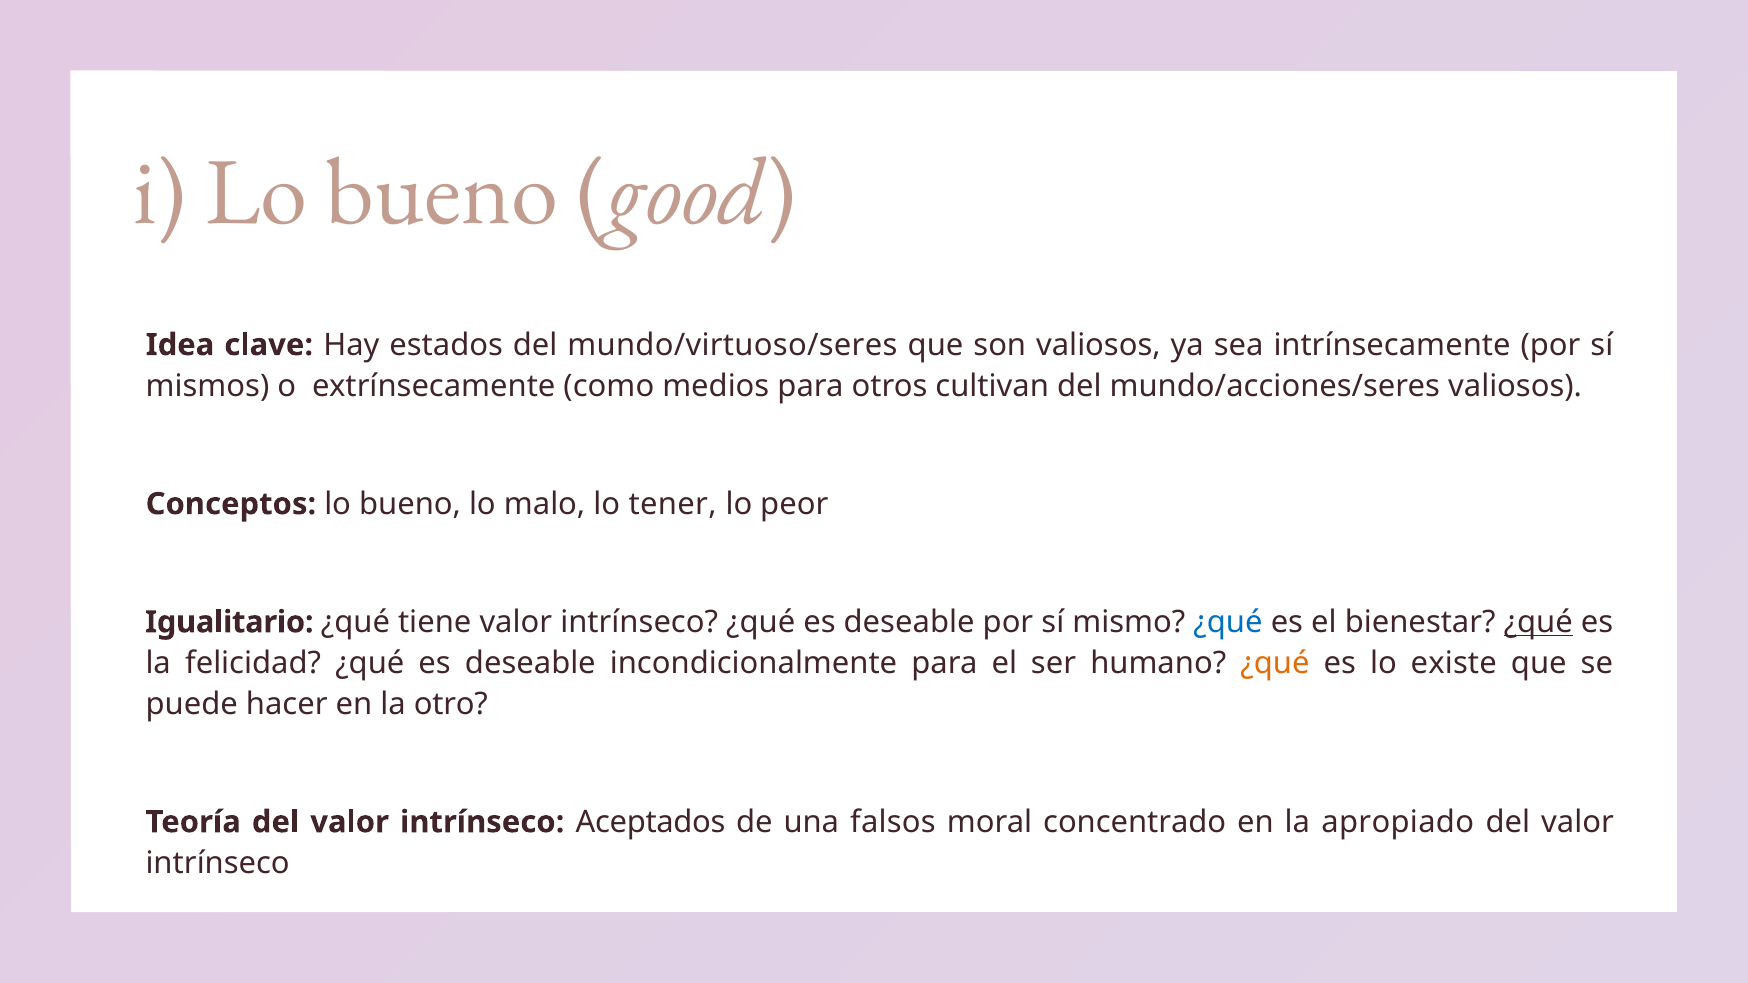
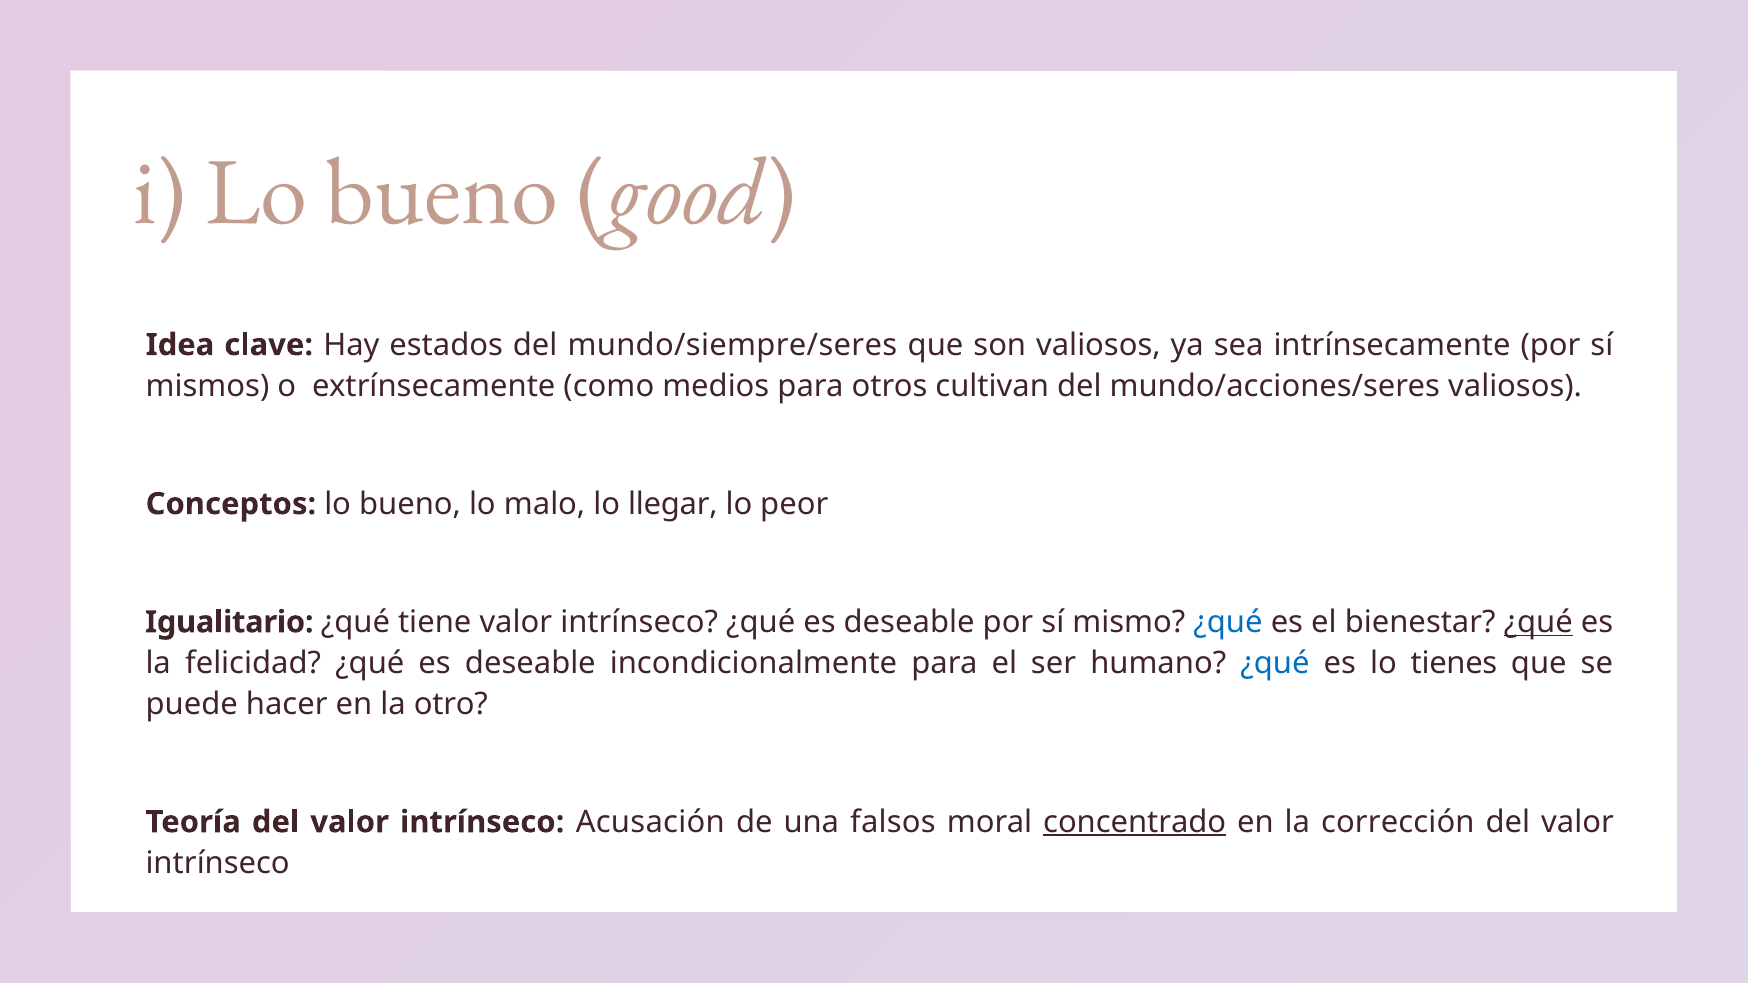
mundo/virtuoso/seres: mundo/virtuoso/seres -> mundo/siempre/seres
tener: tener -> llegar
¿qué at (1275, 663) colour: orange -> blue
existe: existe -> tienes
Aceptados: Aceptados -> Acusación
concentrado underline: none -> present
apropiado: apropiado -> corrección
